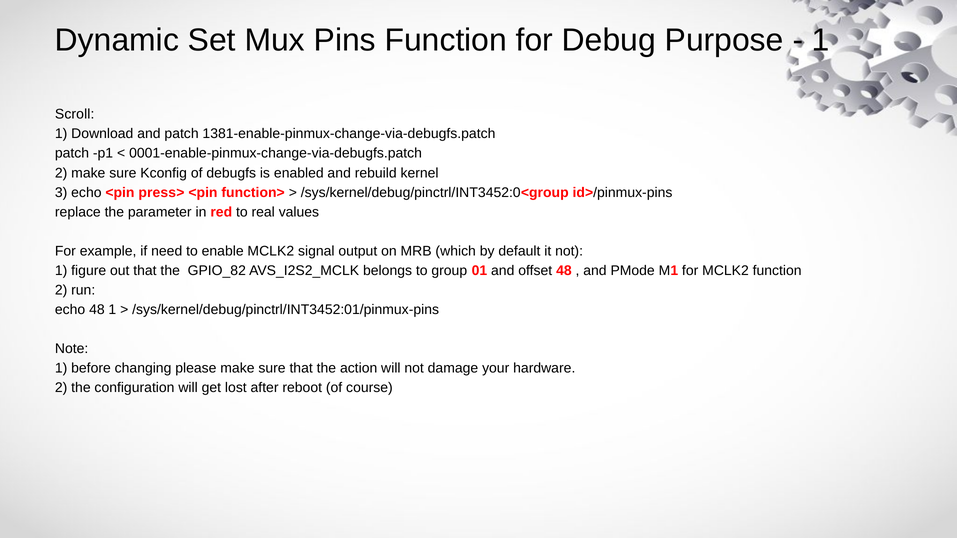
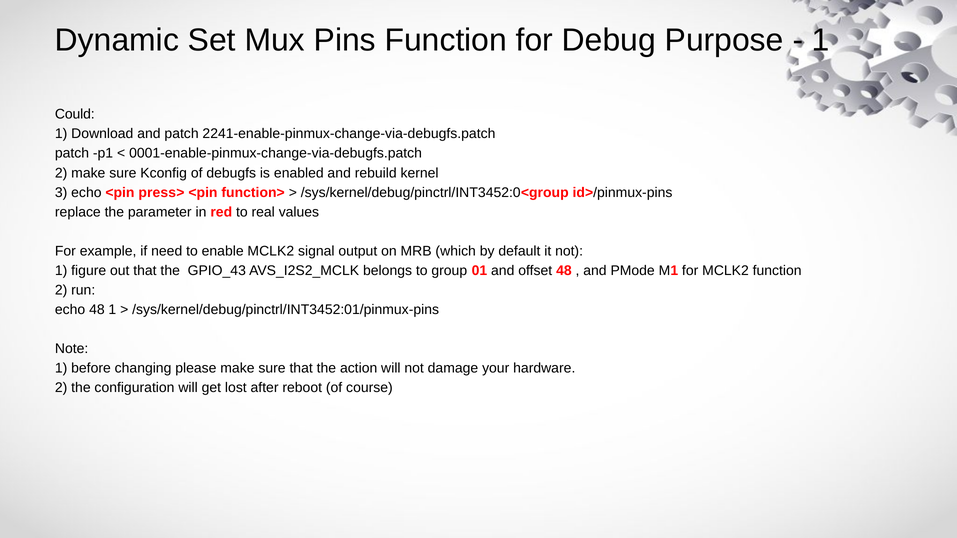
Scroll: Scroll -> Could
1381-enable-pinmux-change-via-debugfs.patch: 1381-enable-pinmux-change-via-debugfs.patch -> 2241-enable-pinmux-change-via-debugfs.patch
GPIO_82: GPIO_82 -> GPIO_43
